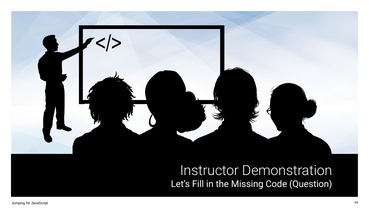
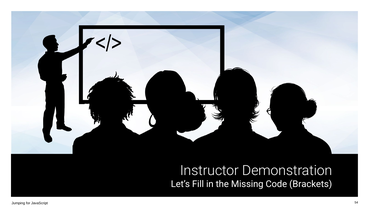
Question: Question -> Brackets
